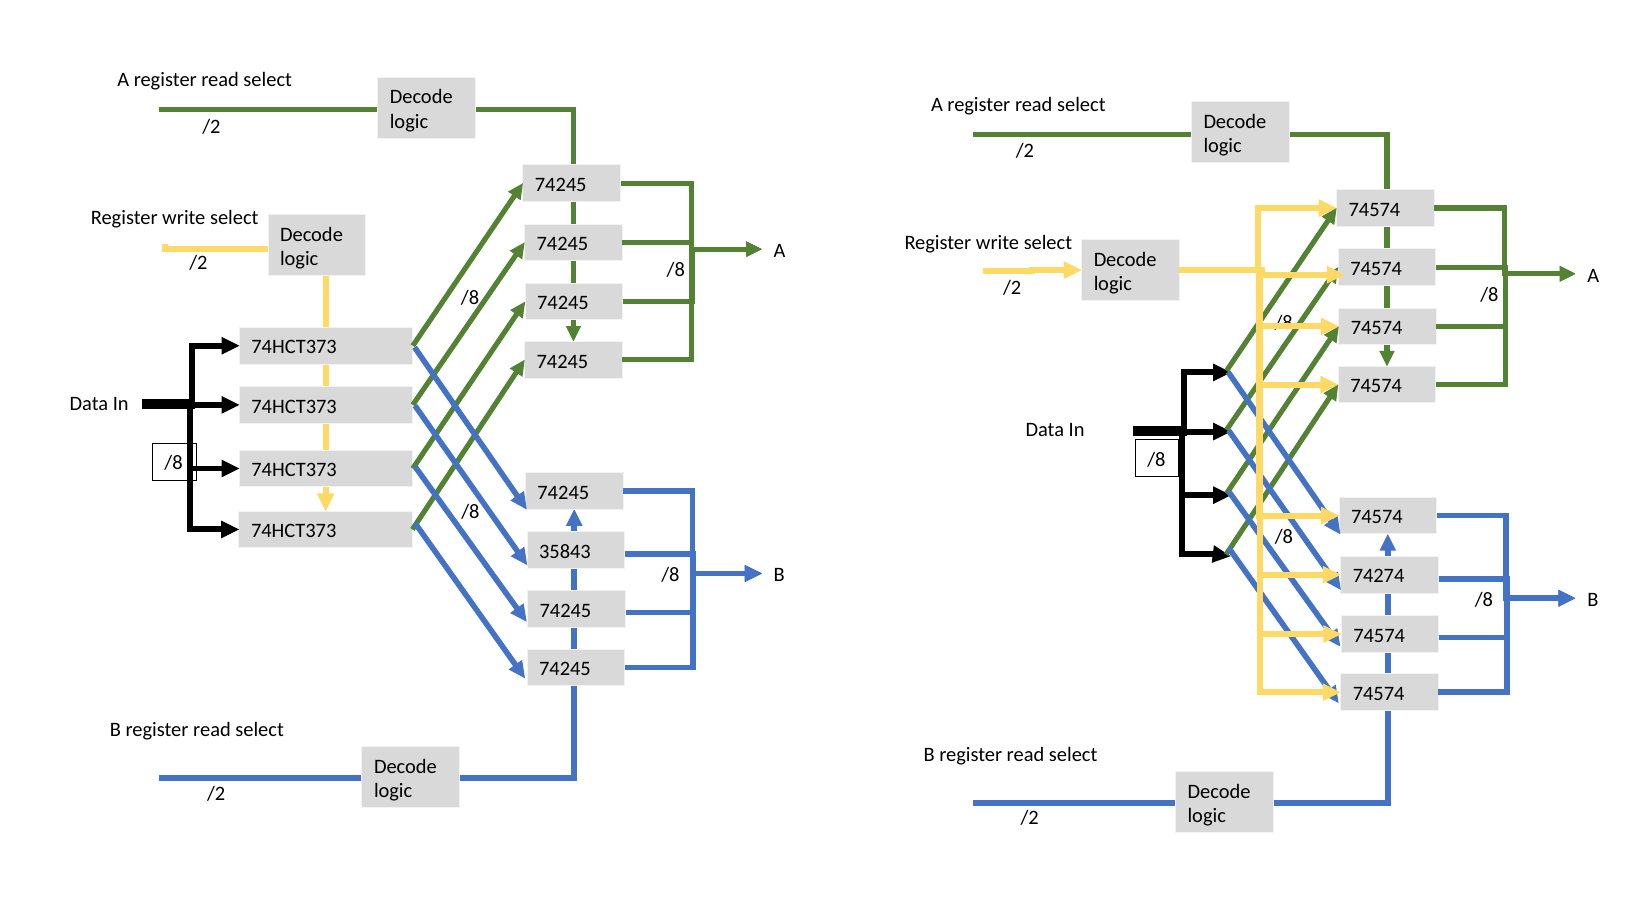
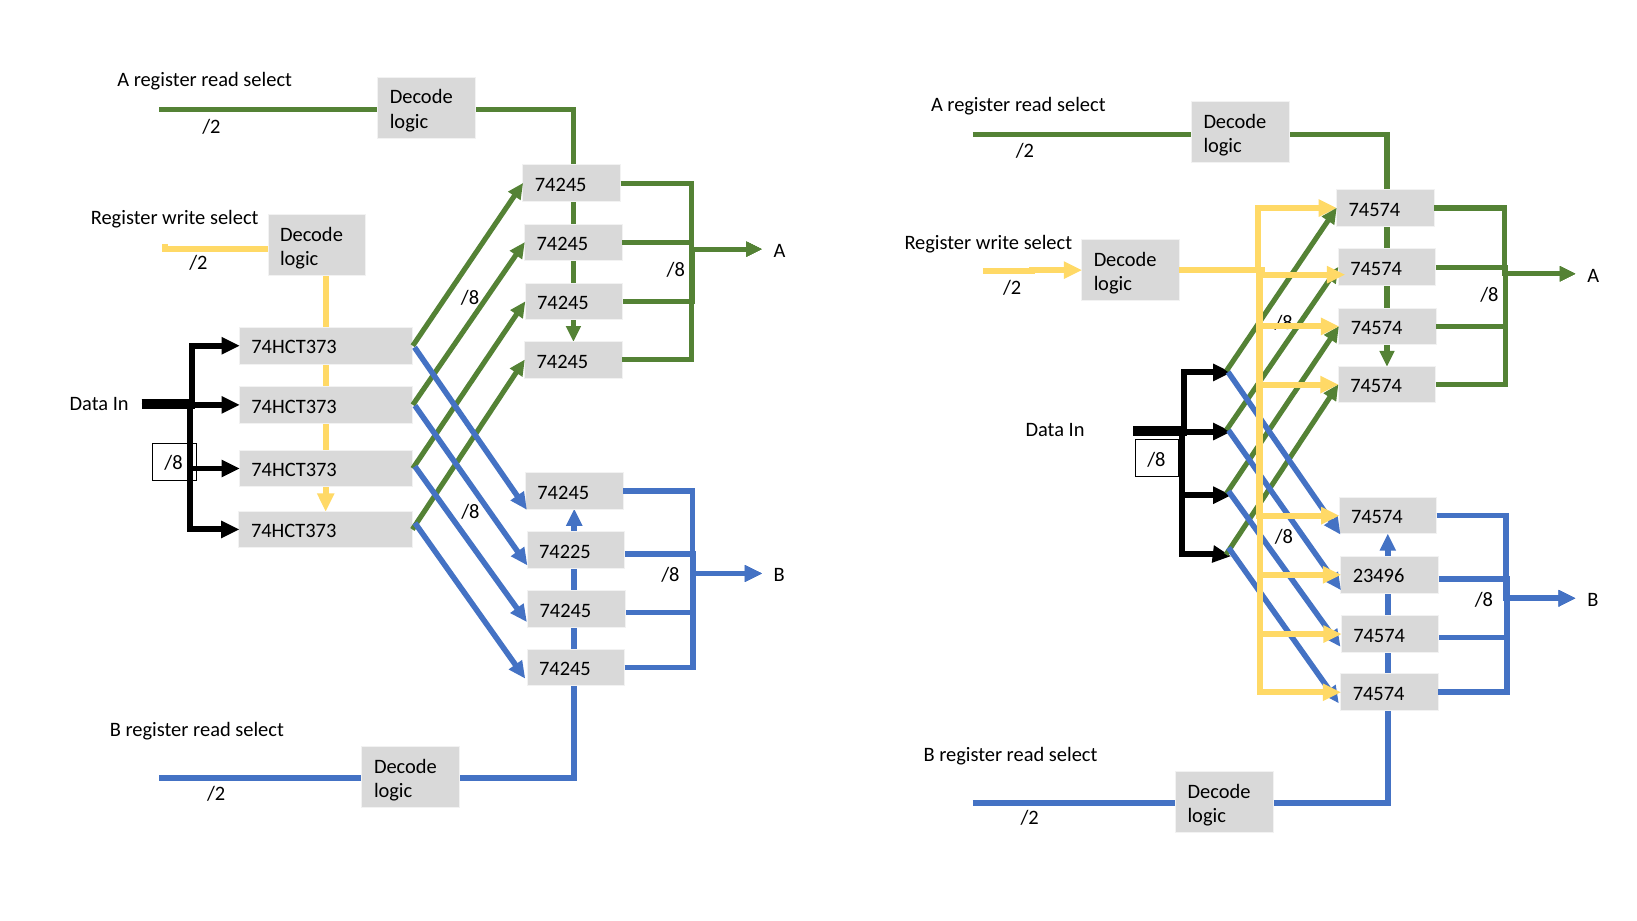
35843: 35843 -> 74225
74274: 74274 -> 23496
